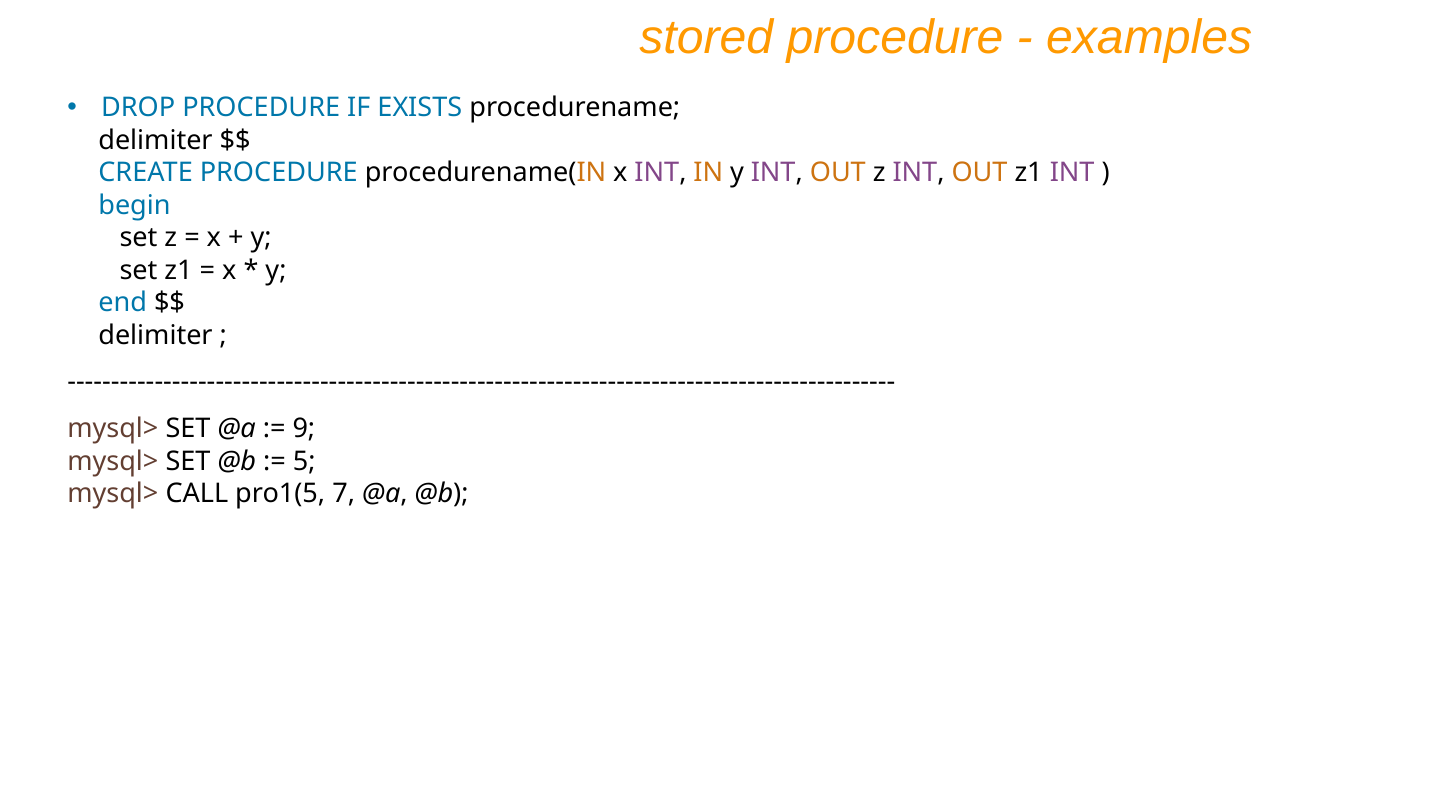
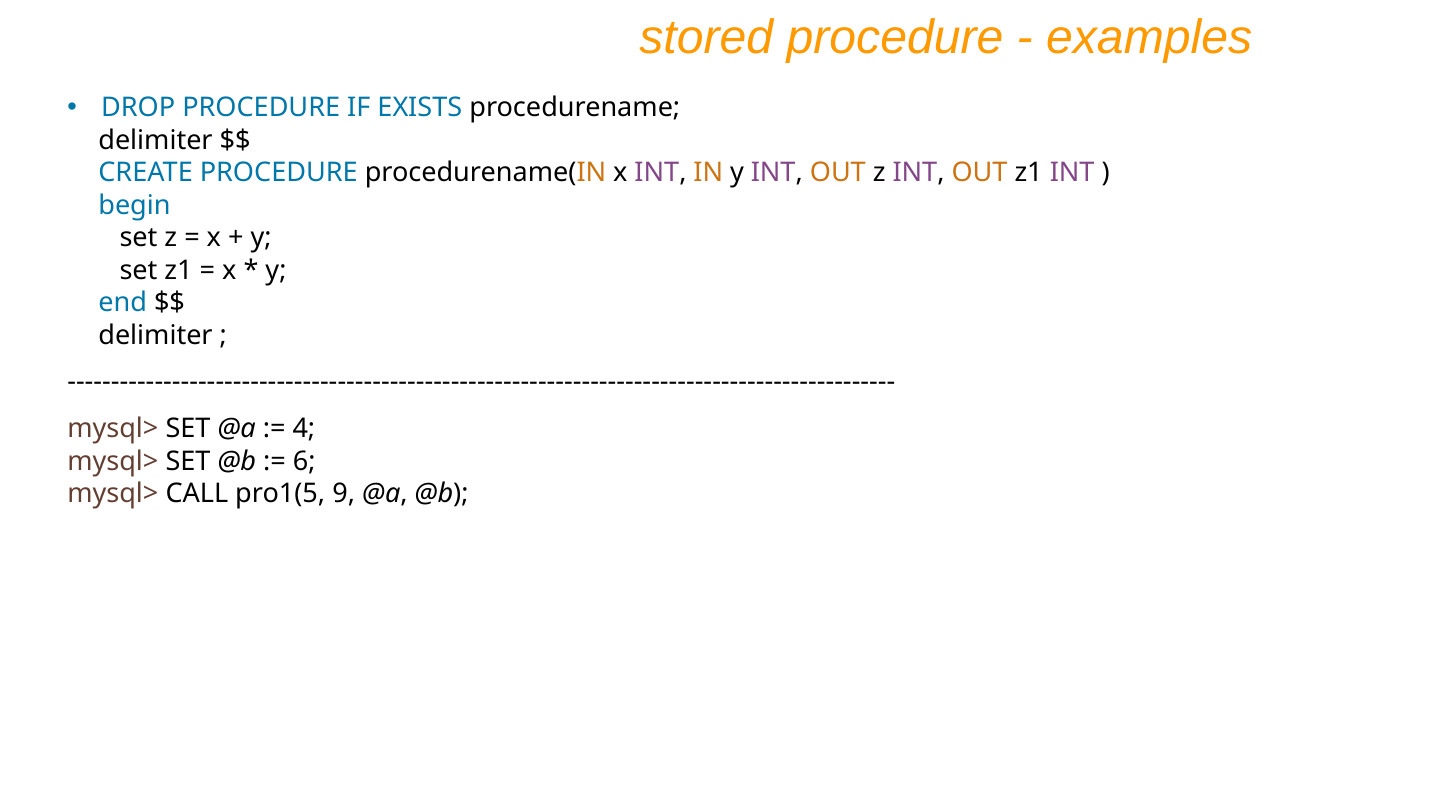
9: 9 -> 4
5: 5 -> 6
7: 7 -> 9
